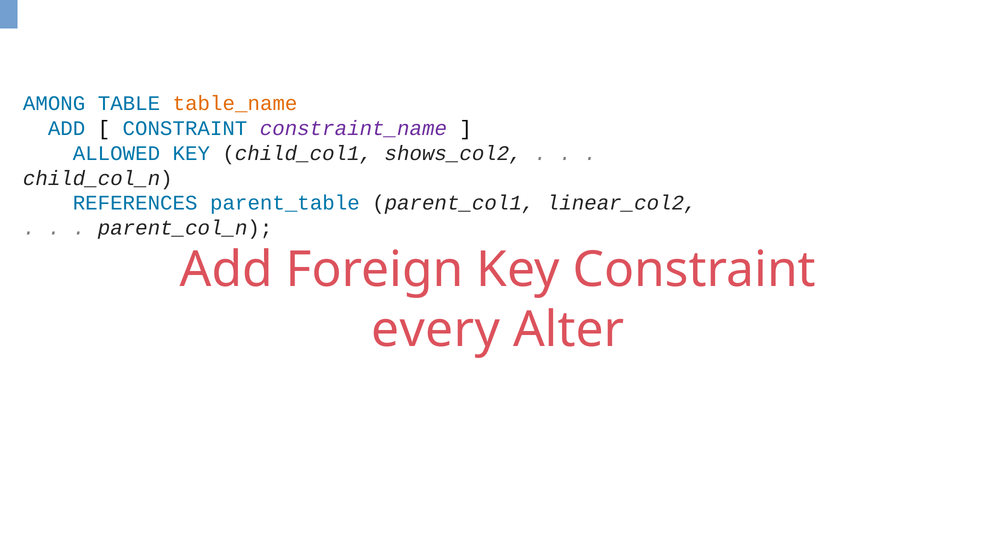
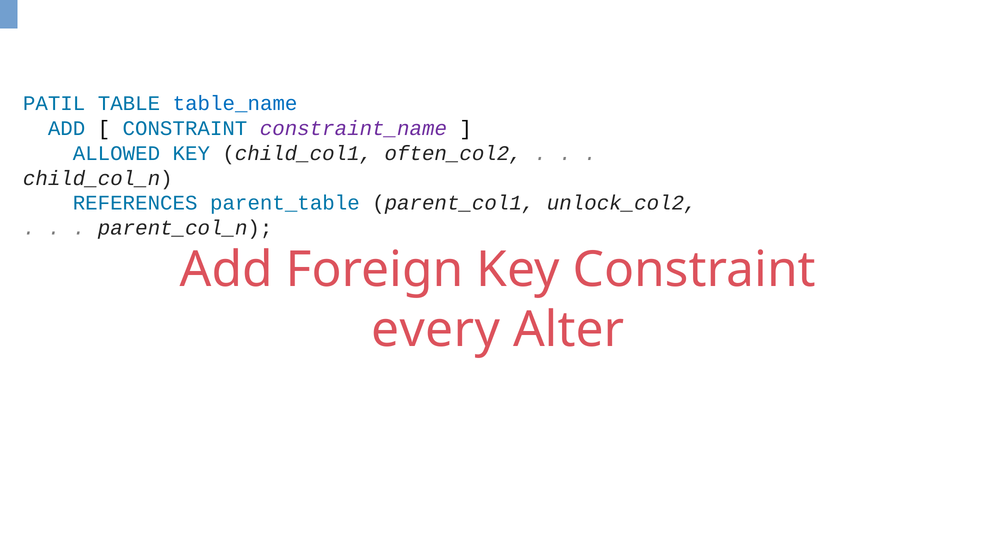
AMONG: AMONG -> PATIL
table_name colour: orange -> blue
shows_col2: shows_col2 -> often_col2
linear_col2: linear_col2 -> unlock_col2
